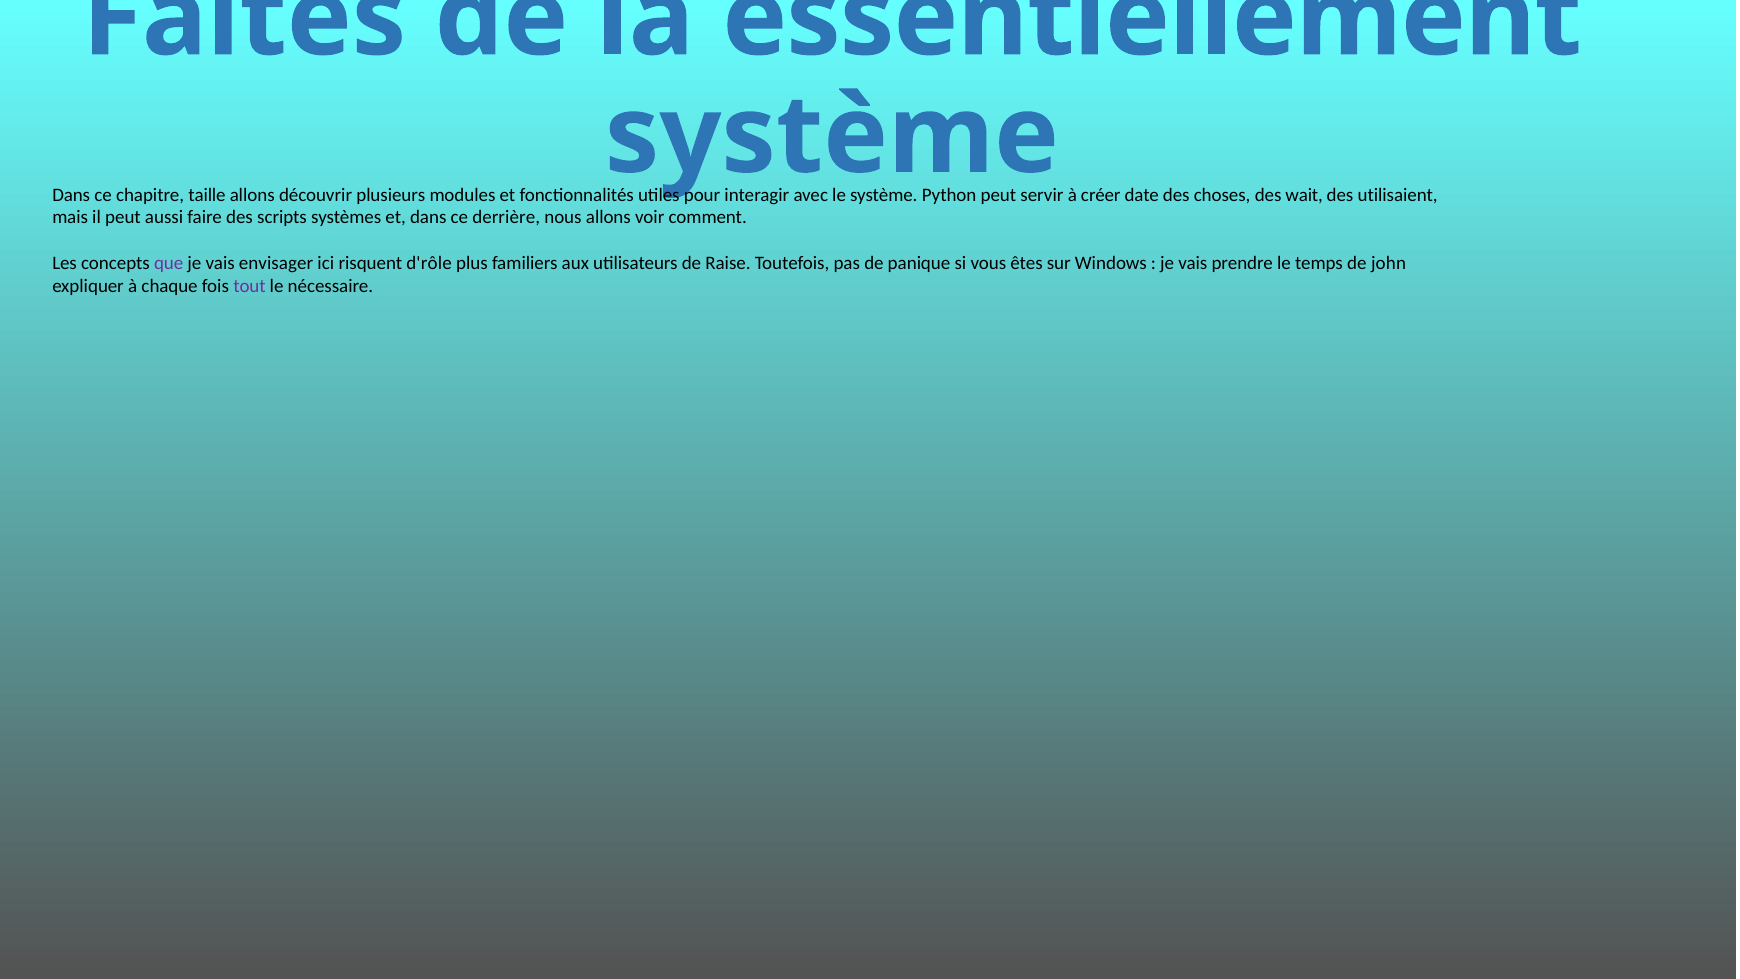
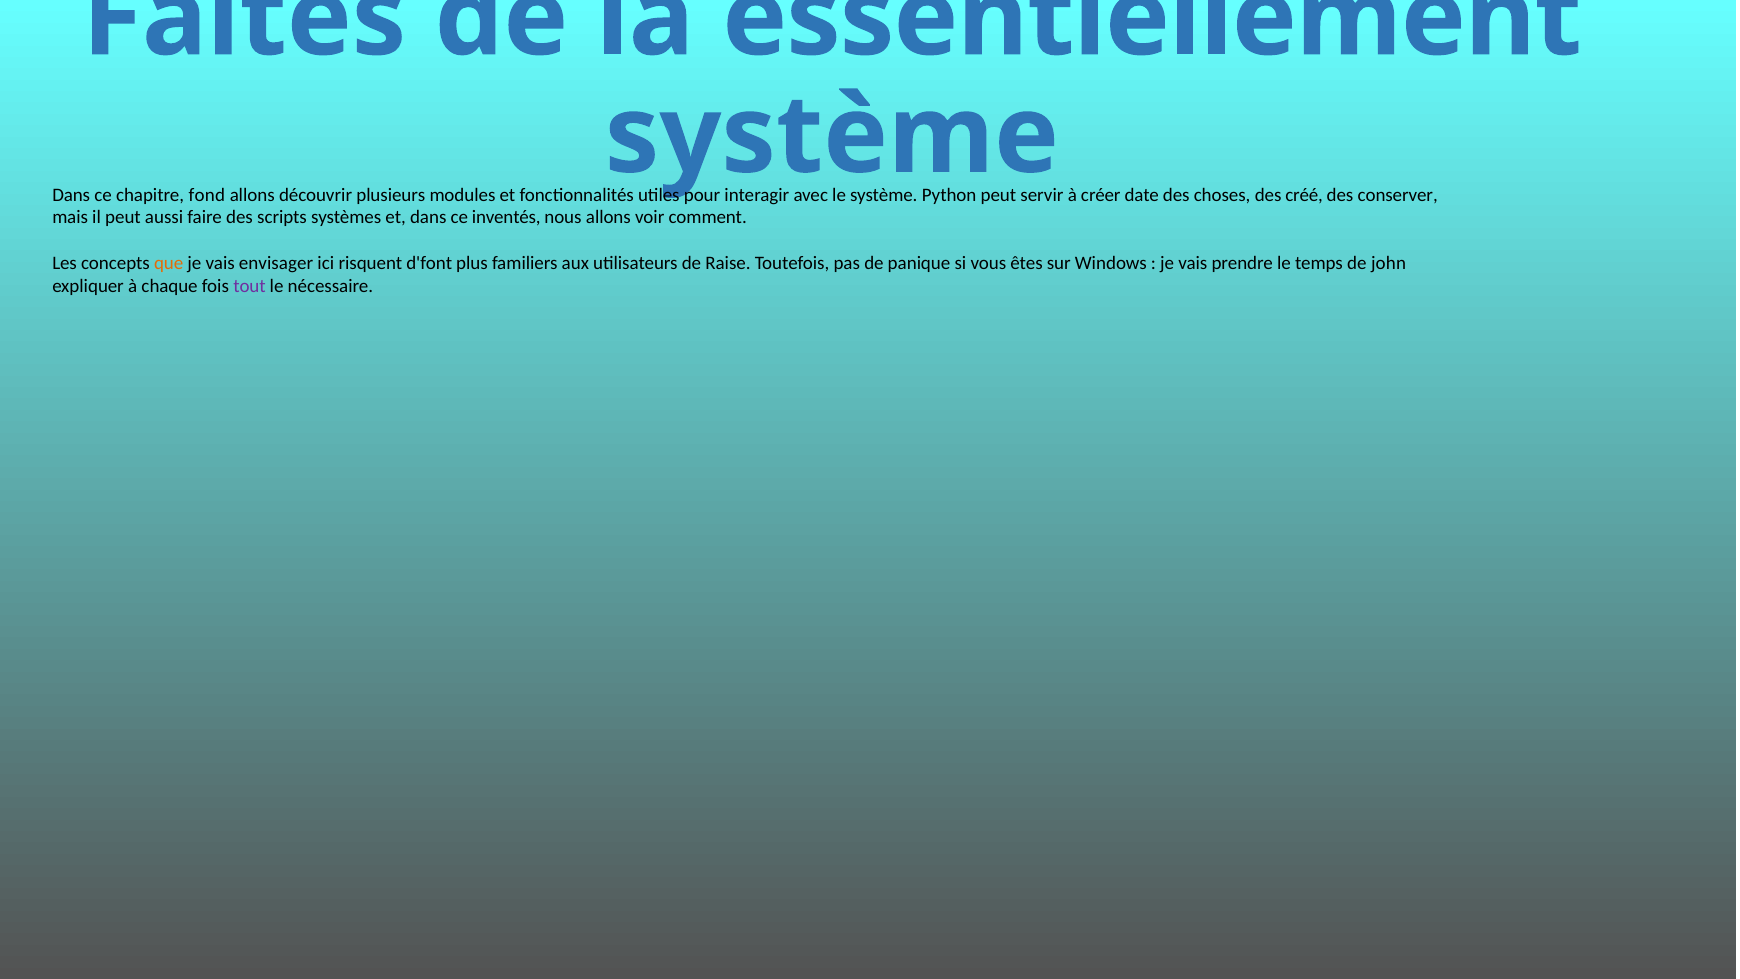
taille: taille -> fond
wait: wait -> créé
utilisaient: utilisaient -> conserver
derrière: derrière -> inventés
que colour: purple -> orange
d'rôle: d'rôle -> d'font
